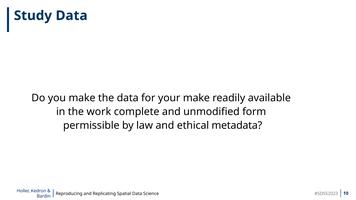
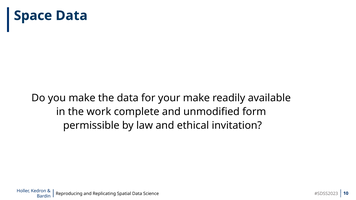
Study: Study -> Space
metadata: metadata -> invitation
